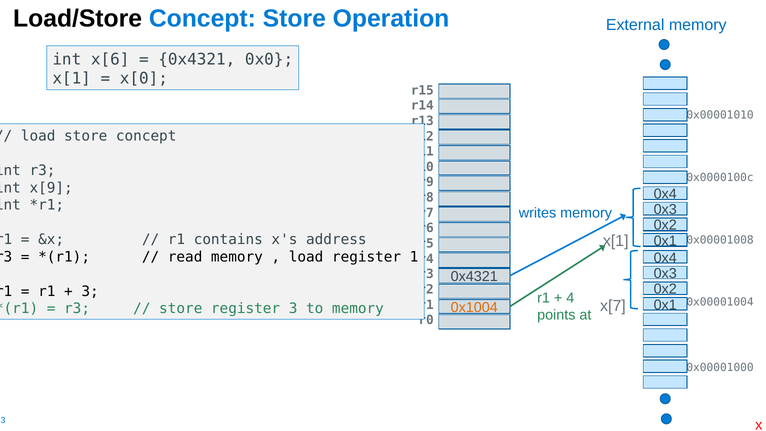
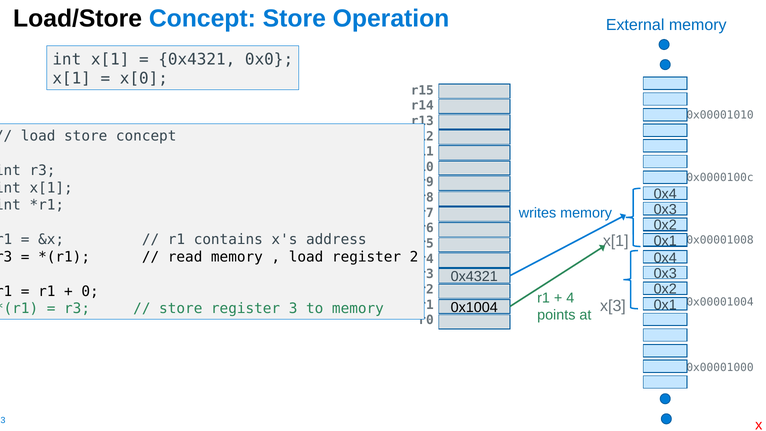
x[6 at (110, 59): x[6 -> x[1
x[9 at (51, 188): x[9 -> x[1
1: 1 -> 2
3 at (90, 291): 3 -> 0
x[7: x[7 -> x[3
0x1004 colour: orange -> black
